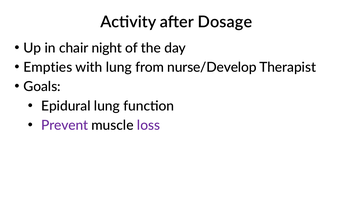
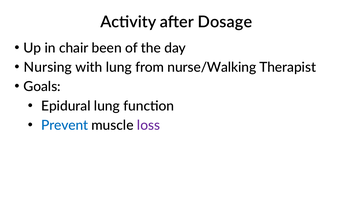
night: night -> been
Empties: Empties -> Nursing
nurse/Develop: nurse/Develop -> nurse/Walking
Prevent colour: purple -> blue
